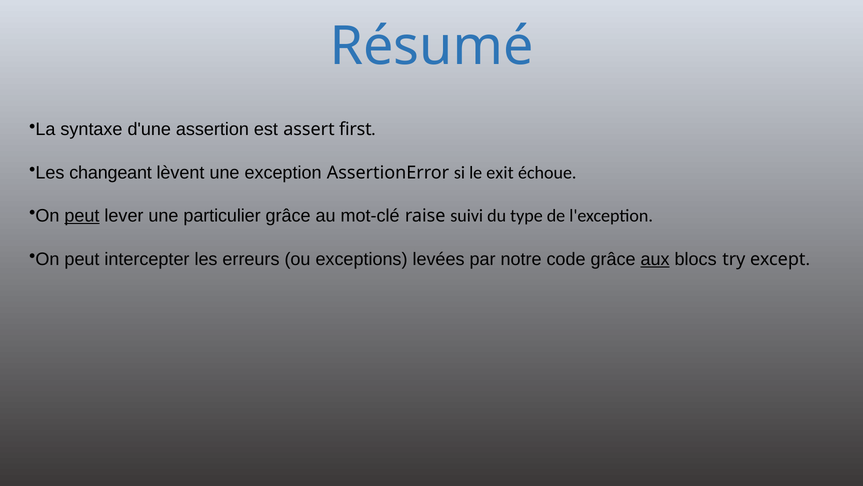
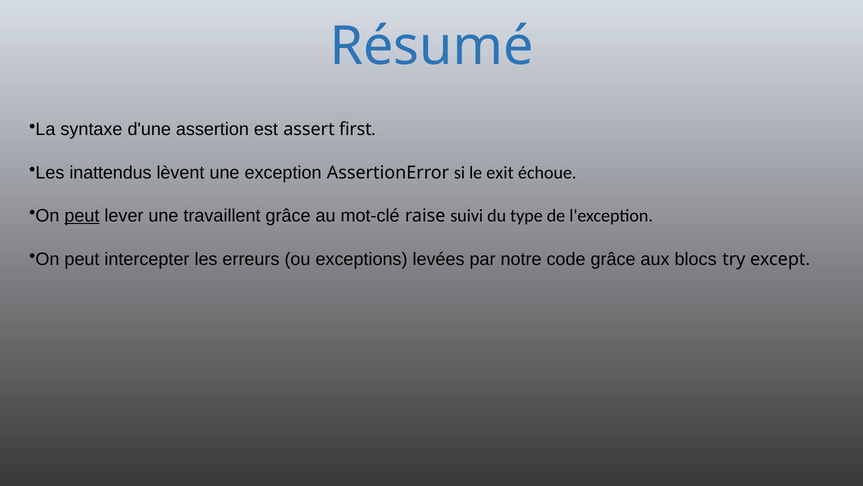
changeant: changeant -> inattendus
particulier: particulier -> travaillent
aux underline: present -> none
